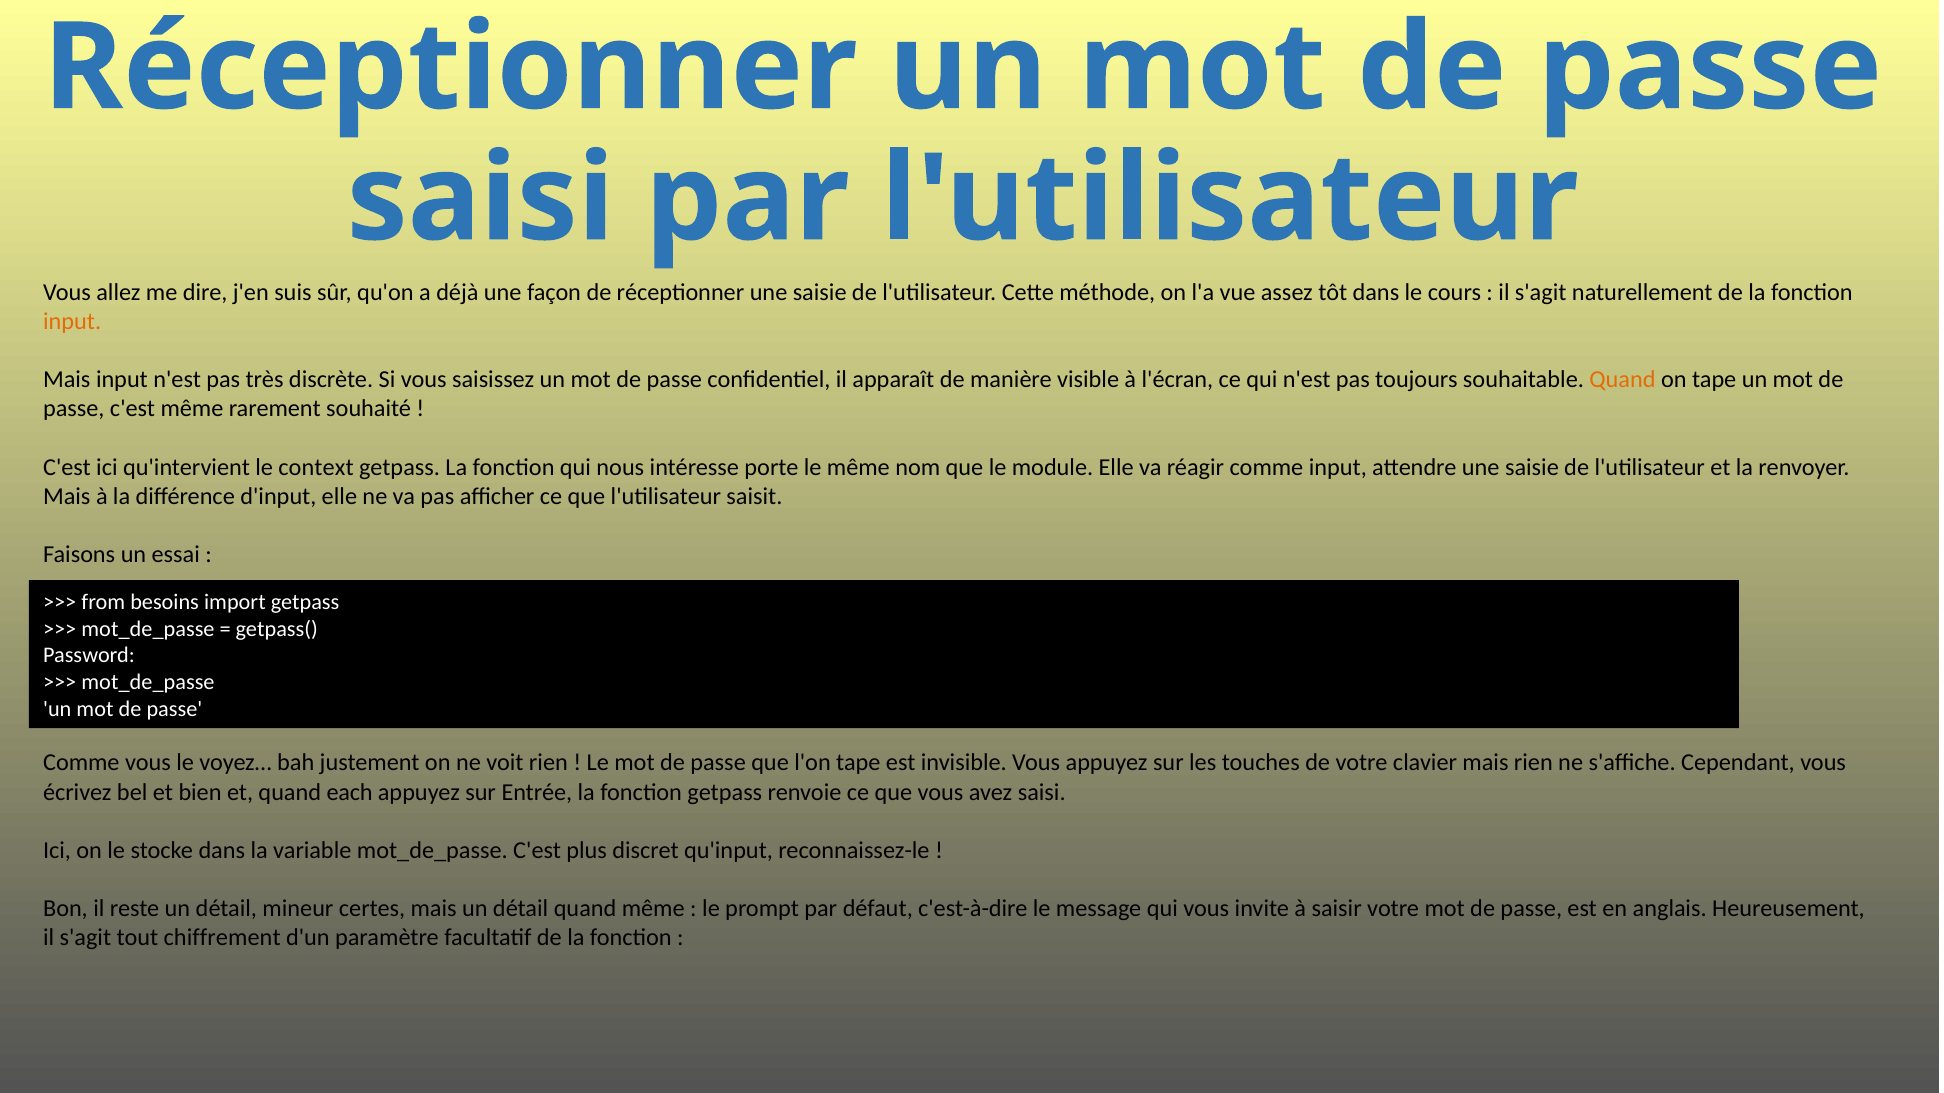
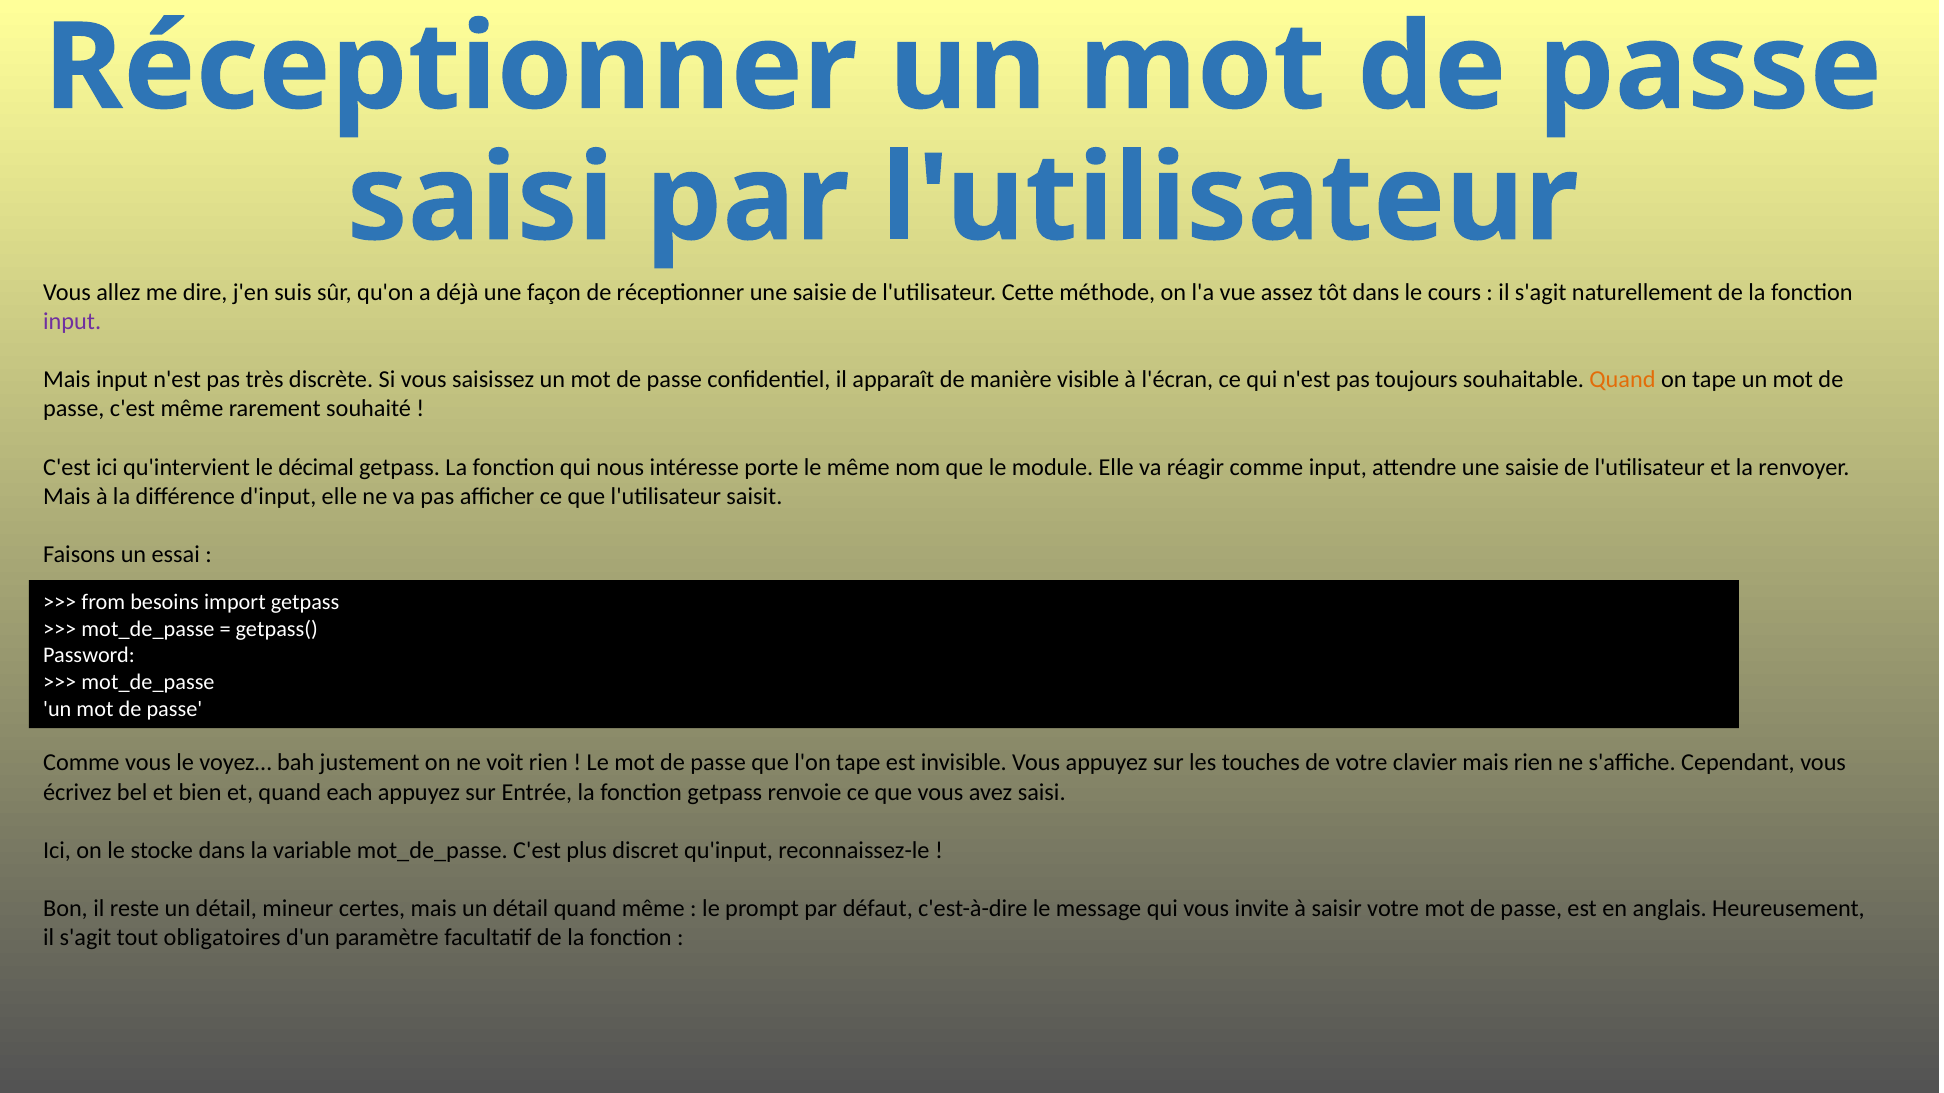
input at (72, 322) colour: orange -> purple
context: context -> décimal
chiffrement: chiffrement -> obligatoires
